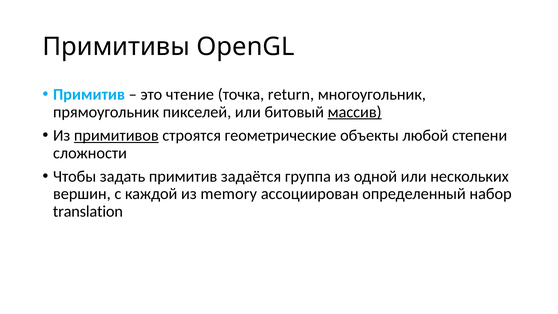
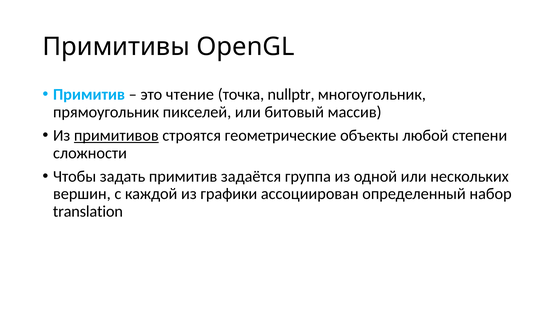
return: return -> nullptr
массив underline: present -> none
memory: memory -> графики
